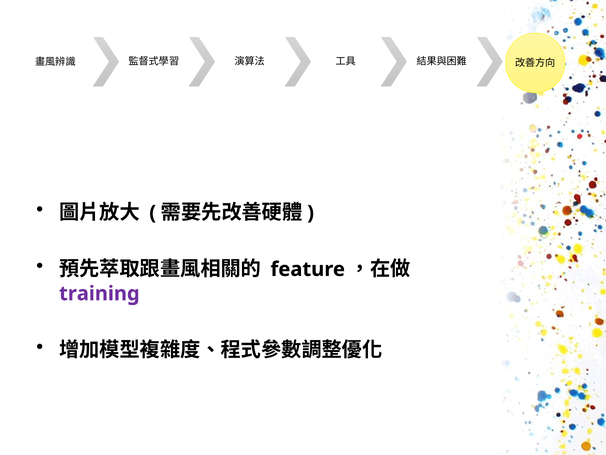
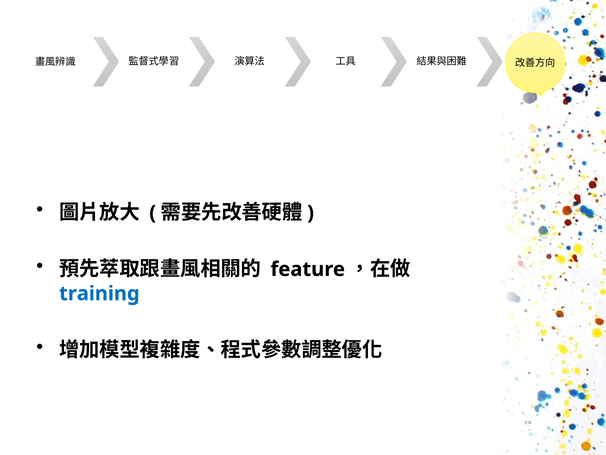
training colour: purple -> blue
